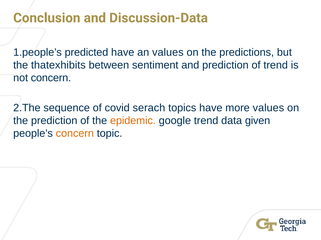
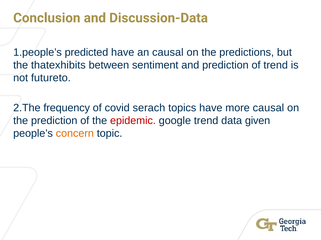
an values: values -> causal
not concern: concern -> futureto
sequence: sequence -> frequency
more values: values -> causal
epidemic colour: orange -> red
